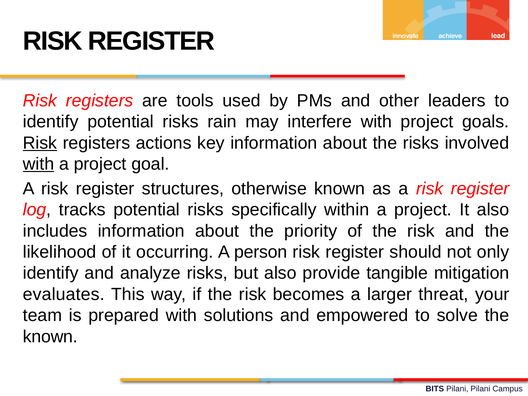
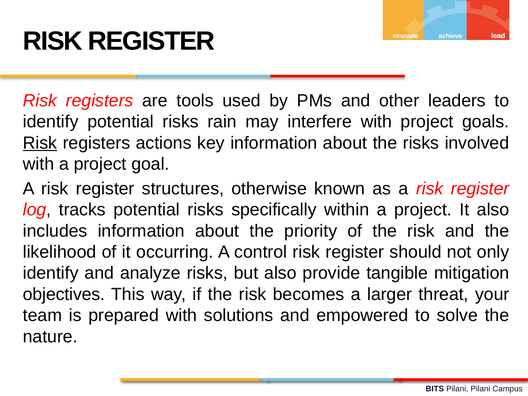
with at (39, 164) underline: present -> none
person: person -> control
evaluates: evaluates -> objectives
known at (50, 337): known -> nature
